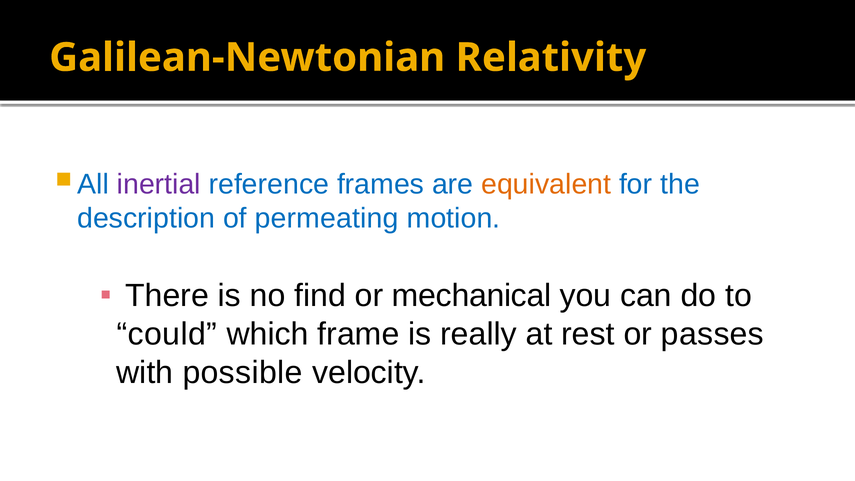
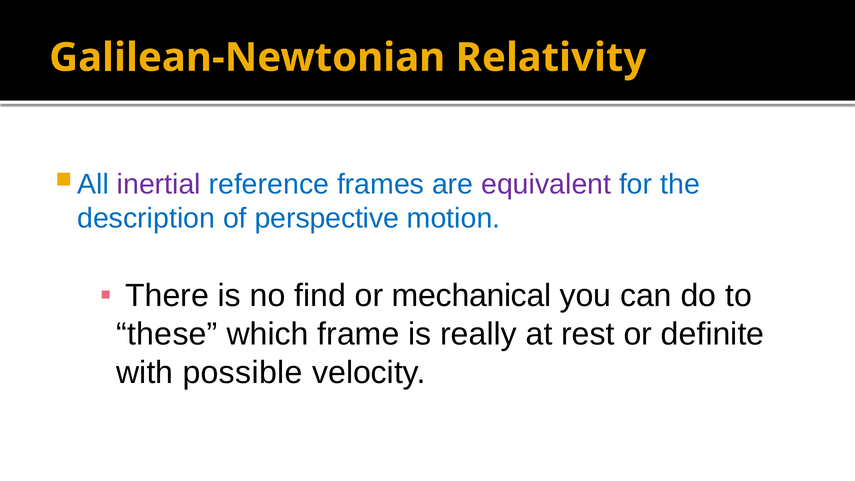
equivalent colour: orange -> purple
permeating: permeating -> perspective
could: could -> these
passes: passes -> definite
